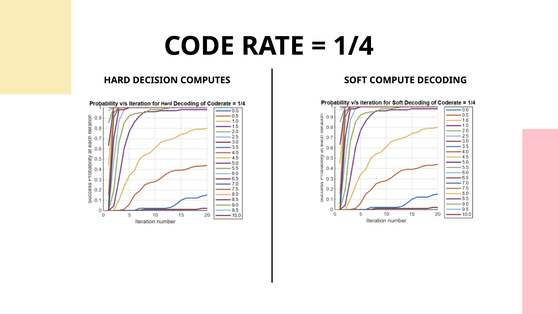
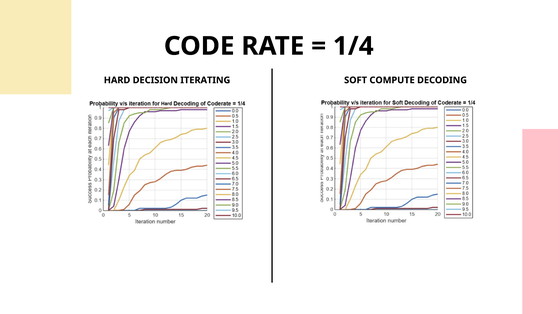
COMPUTES: COMPUTES -> ITERATING
